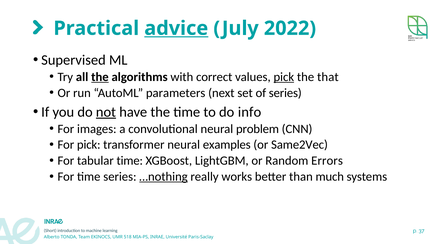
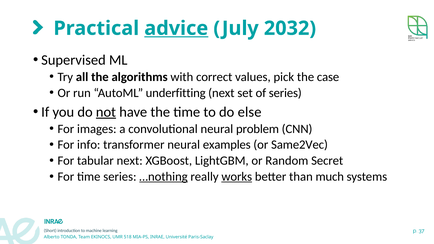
2022: 2022 -> 2032
the at (100, 77) underline: present -> none
pick at (284, 77) underline: present -> none
that: that -> case
parameters: parameters -> underfitting
info: info -> else
For pick: pick -> info
tabular time: time -> next
Errors: Errors -> Secret
works underline: none -> present
